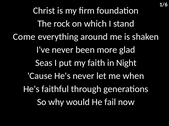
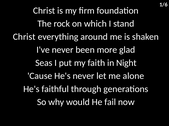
Come at (24, 37): Come -> Christ
when: when -> alone
